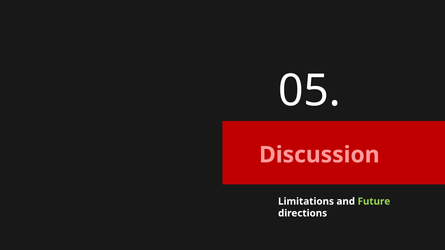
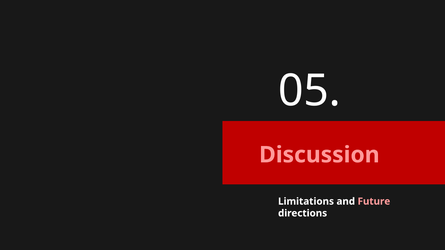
Future colour: light green -> pink
